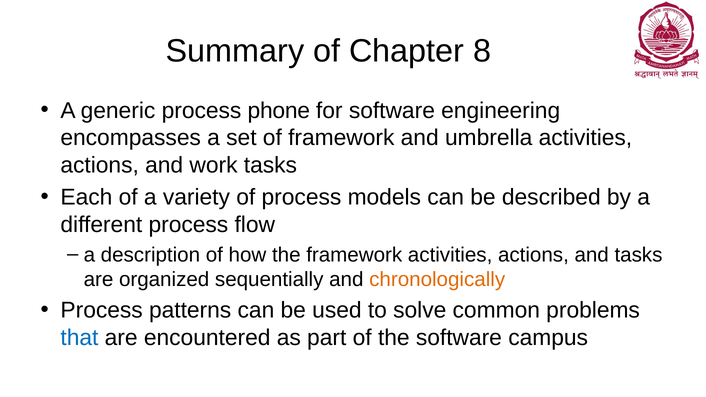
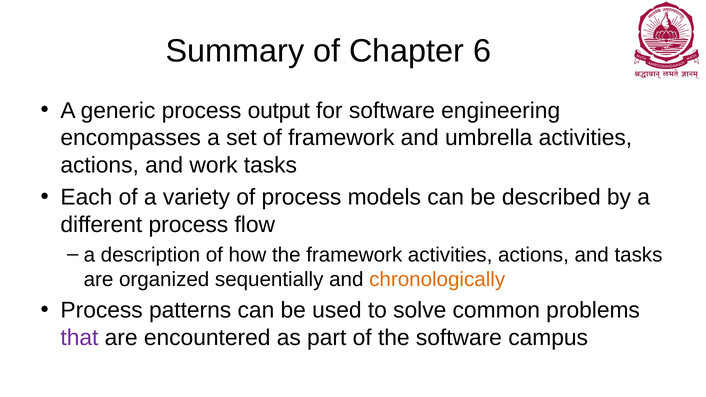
8: 8 -> 6
phone: phone -> output
that colour: blue -> purple
